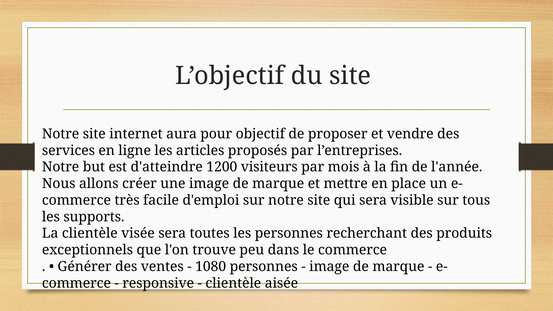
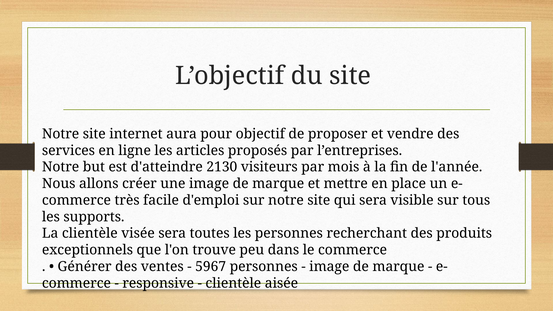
1200: 1200 -> 2130
1080: 1080 -> 5967
